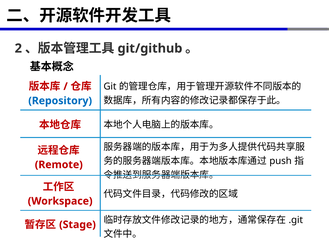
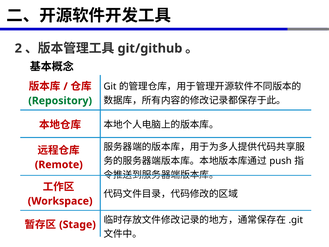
Repository colour: blue -> green
